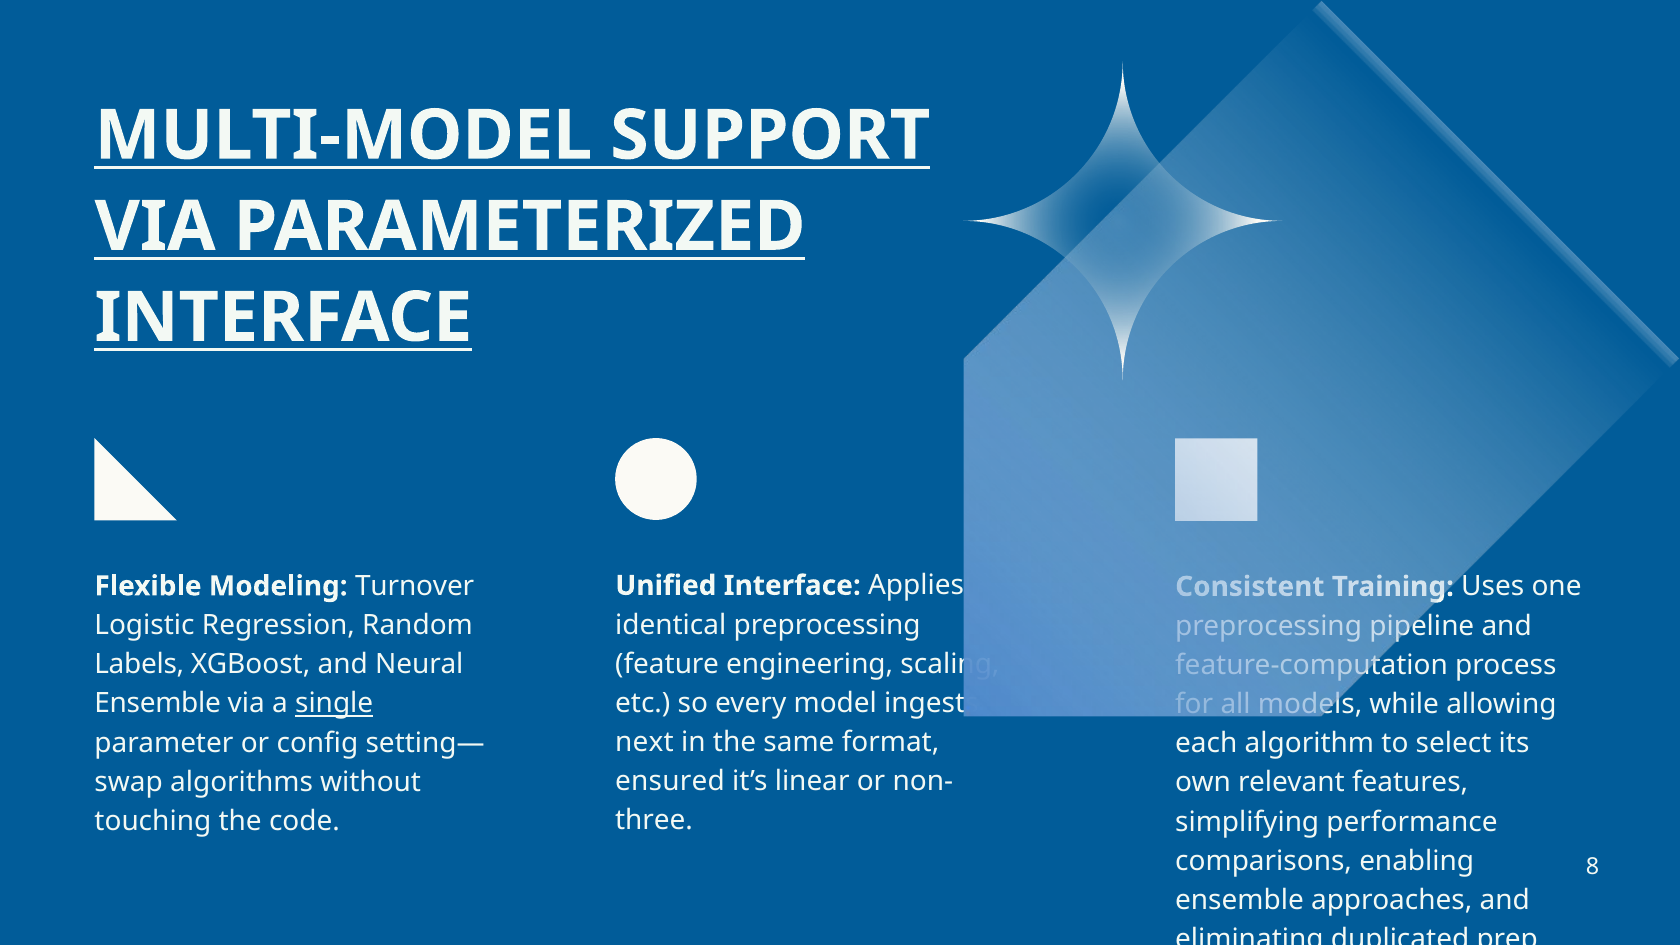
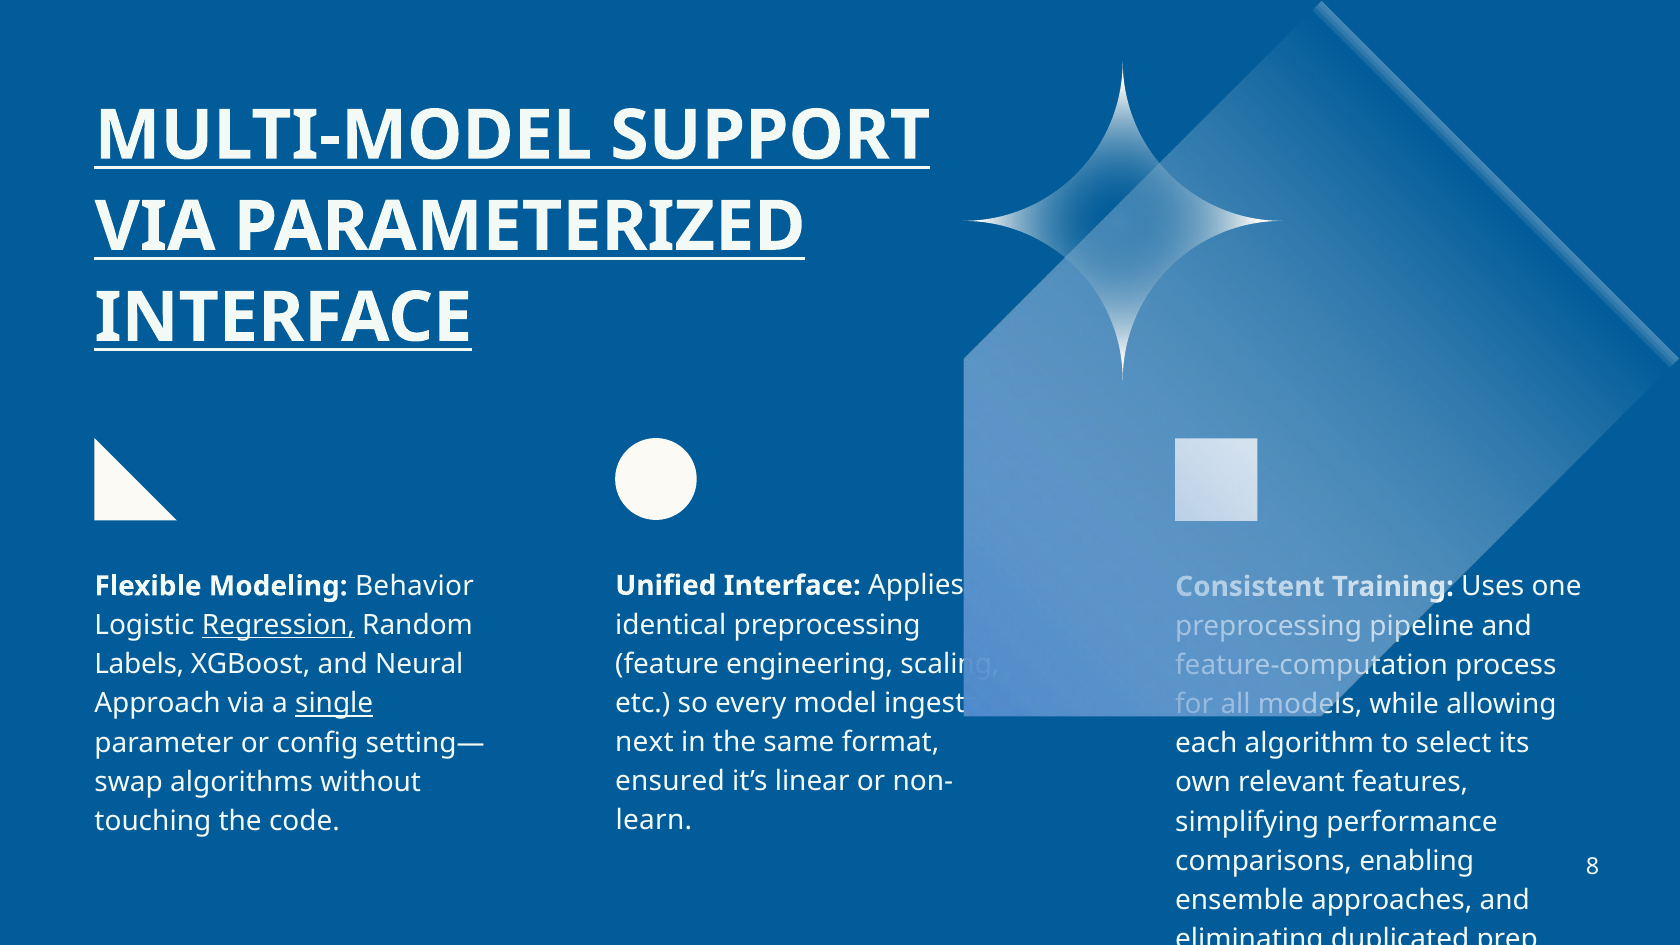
Turnover: Turnover -> Behavior
Regression underline: none -> present
Ensemble at (158, 704): Ensemble -> Approach
three: three -> learn
